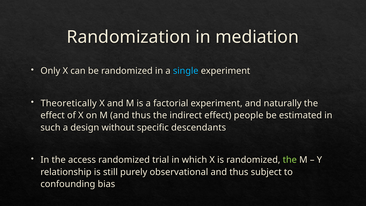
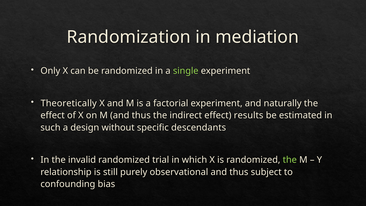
single colour: light blue -> light green
people: people -> results
access: access -> invalid
